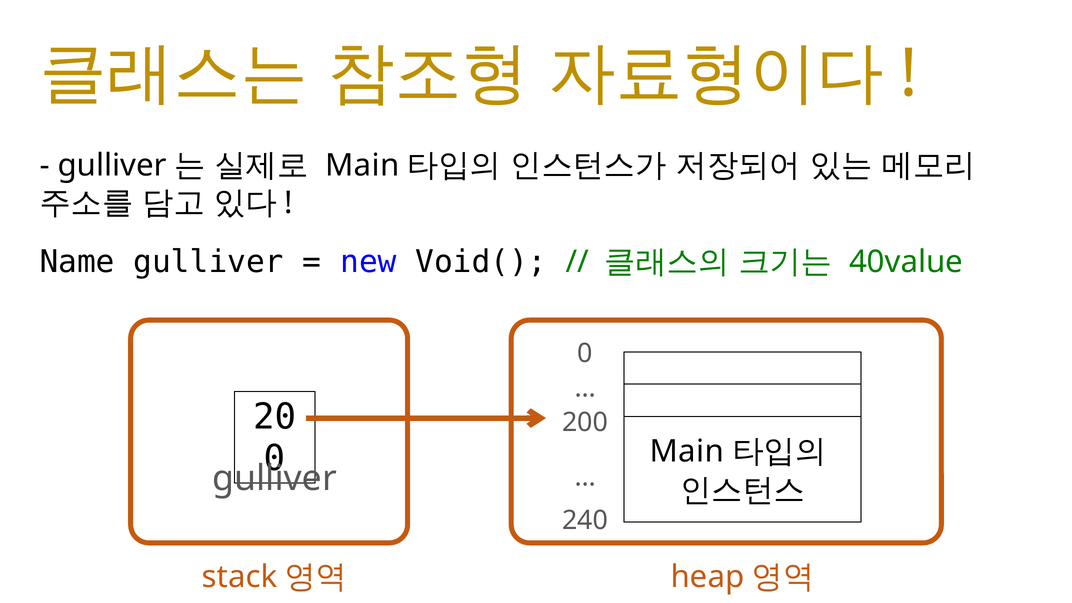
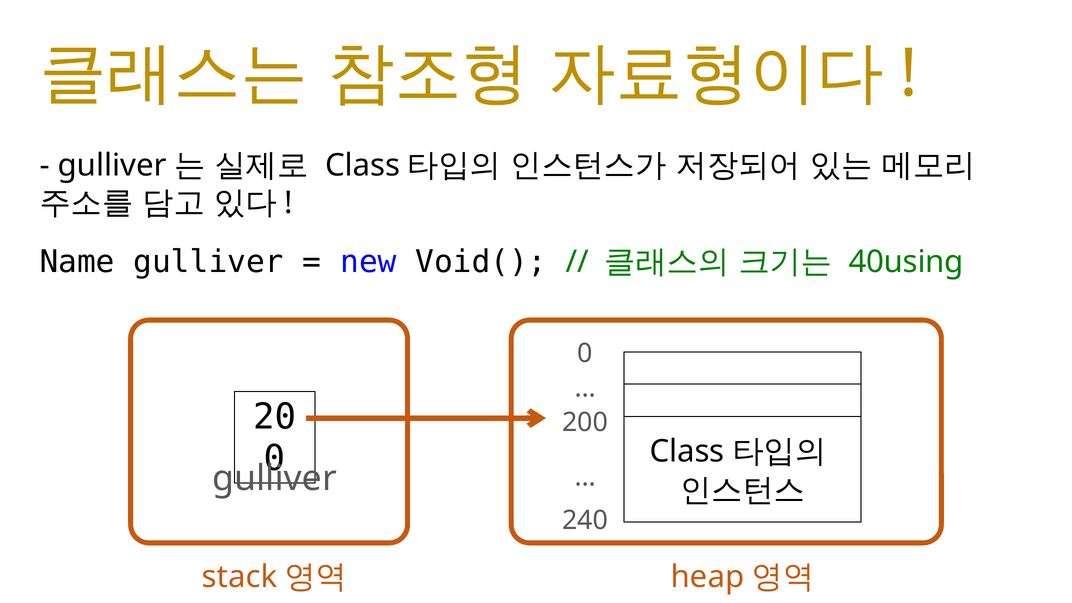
Main at (362, 166): Main -> Class
40value: 40value -> 40using
Main at (687, 451): Main -> Class
